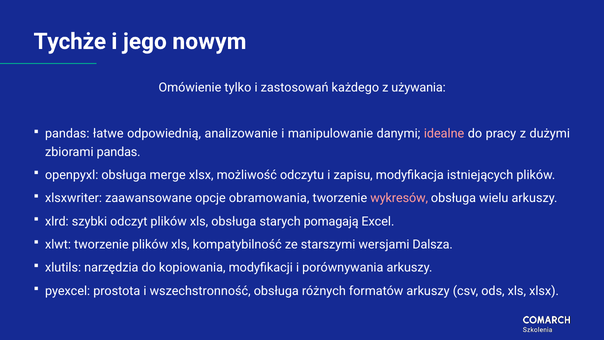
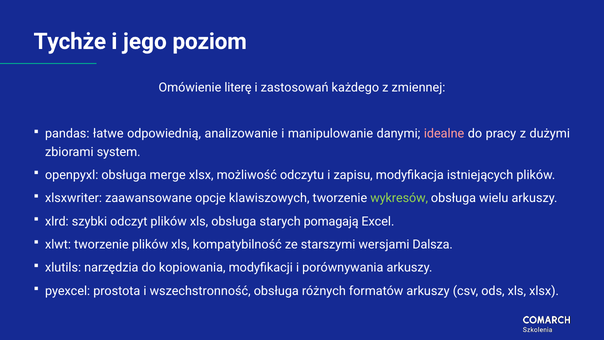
nowym: nowym -> poziom
tylko: tylko -> literę
używania: używania -> zmiennej
zbiorami pandas: pandas -> system
obramowania: obramowania -> klawiszowych
wykresów colour: pink -> light green
